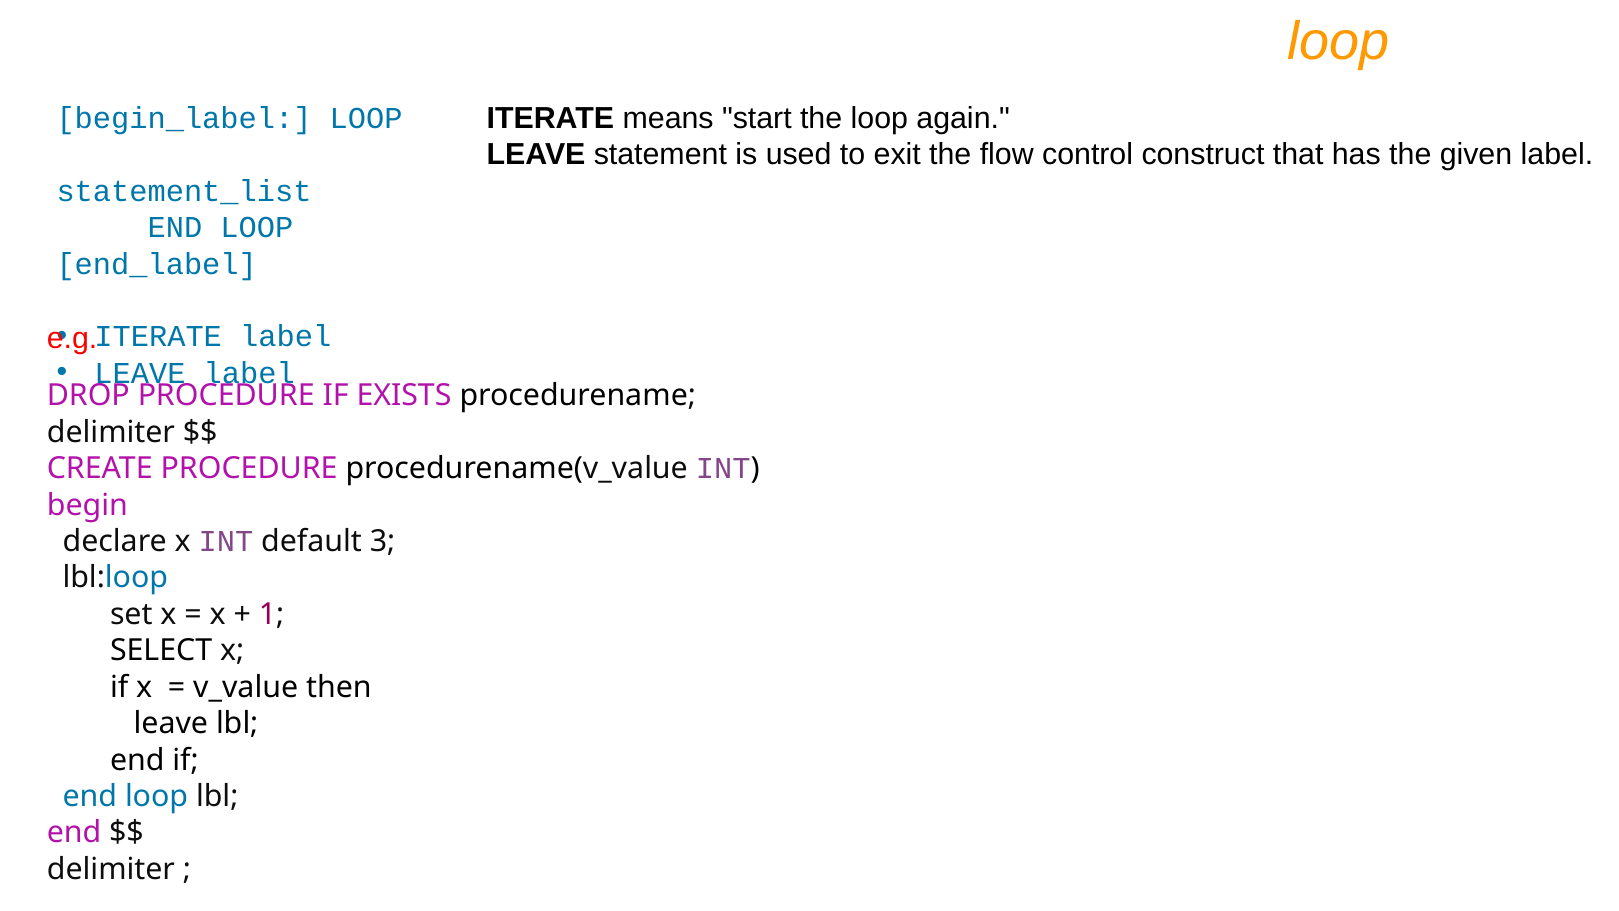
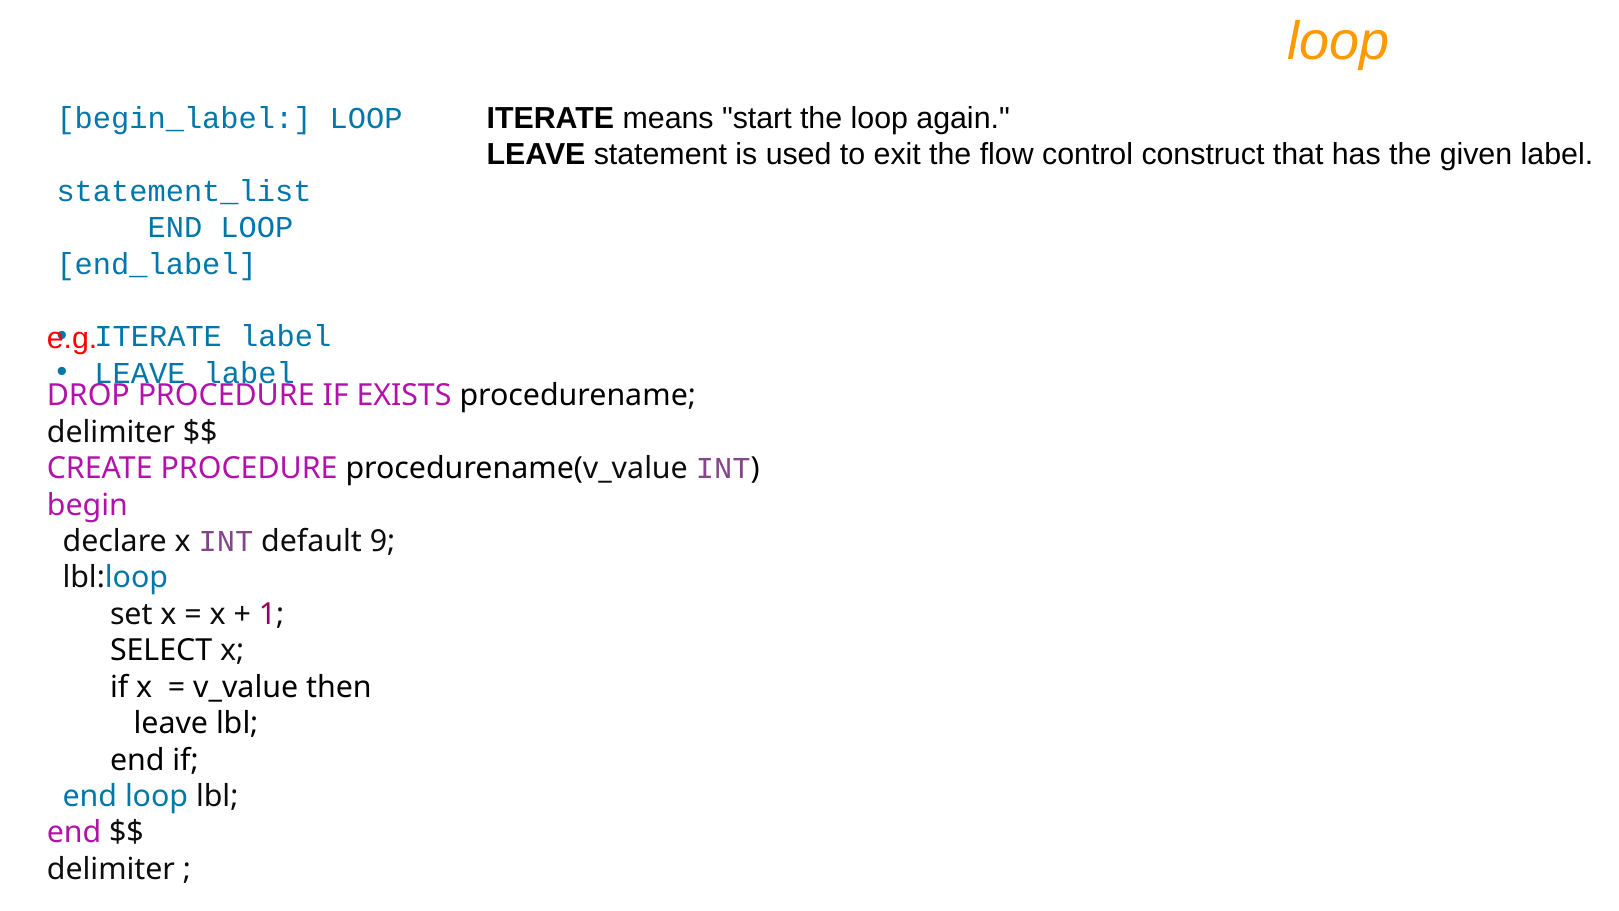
3: 3 -> 9
